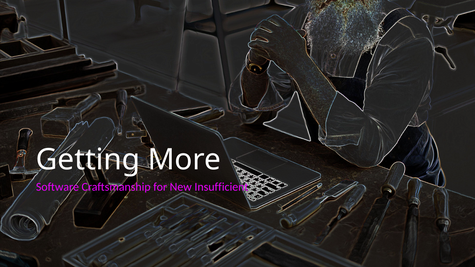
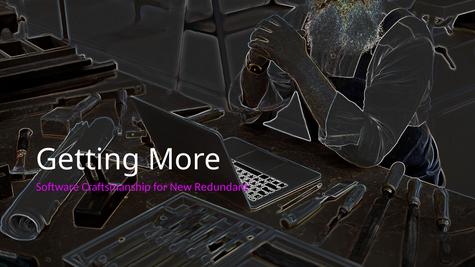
Insufficient: Insufficient -> Redundant
